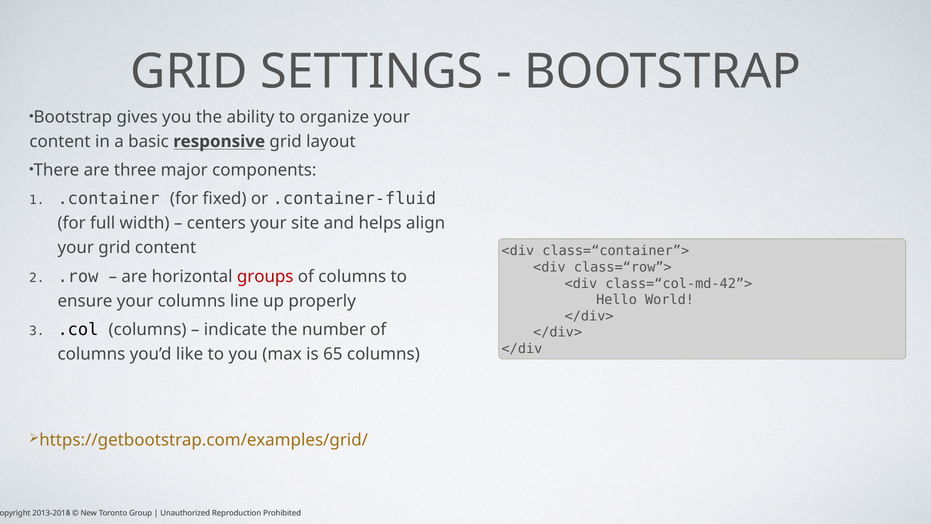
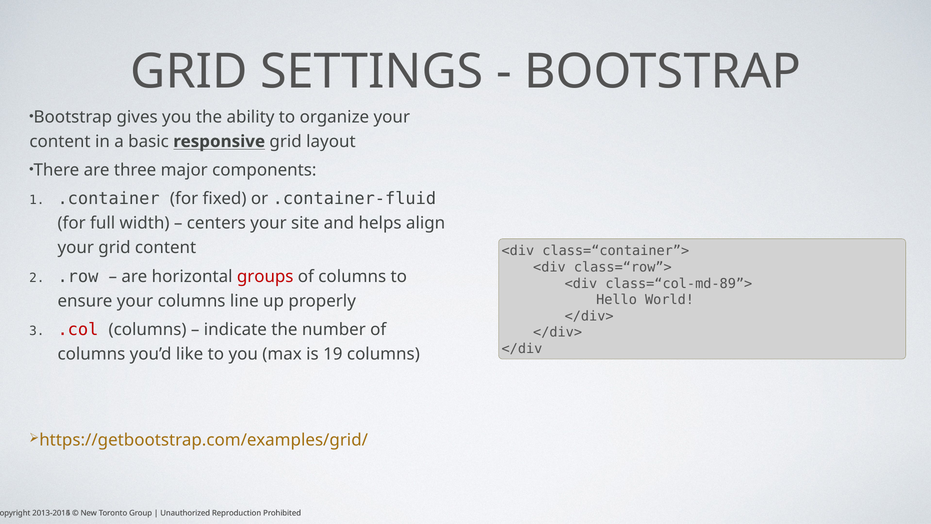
class=“col-md-42”>: class=“col-md-42”> -> class=“col-md-89”>
.col colour: black -> red
65: 65 -> 19
